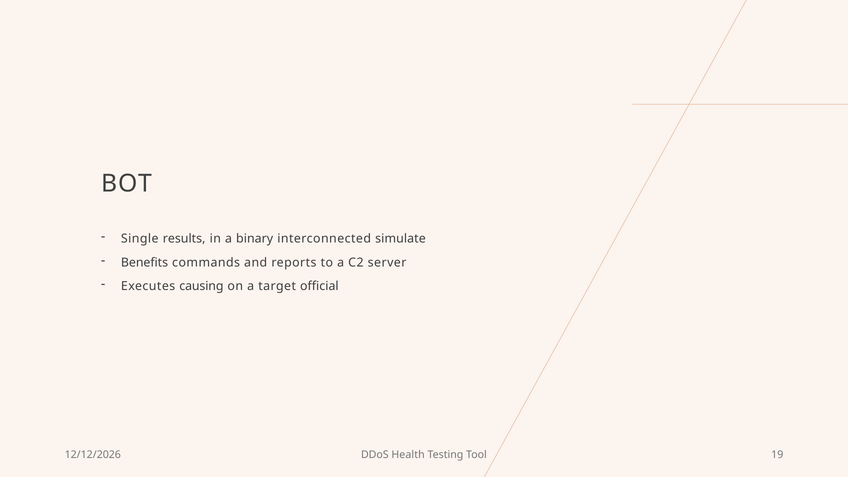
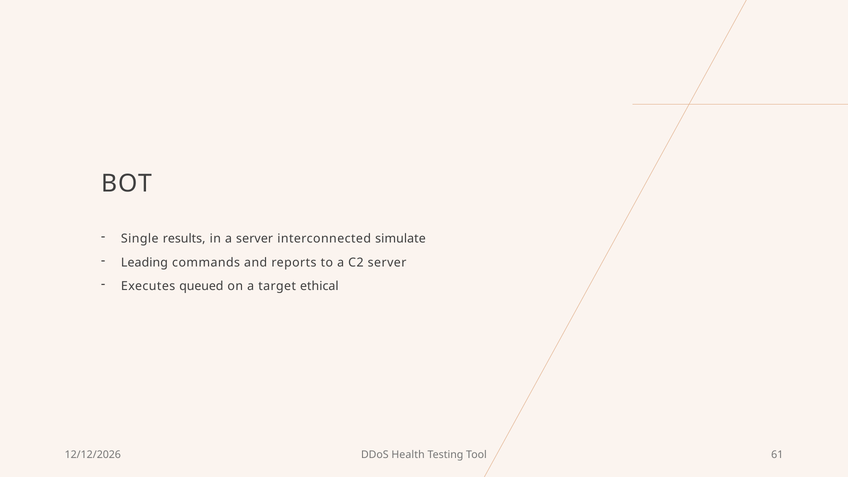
a binary: binary -> server
Benefits: Benefits -> Leading
causing: causing -> queued
official: official -> ethical
19: 19 -> 61
